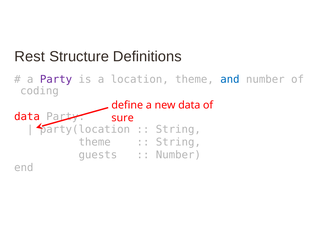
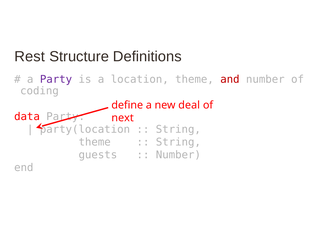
and colour: blue -> red
new data: data -> deal
sure: sure -> next
